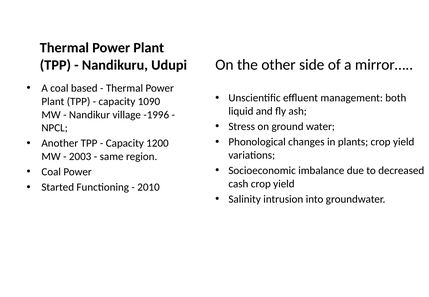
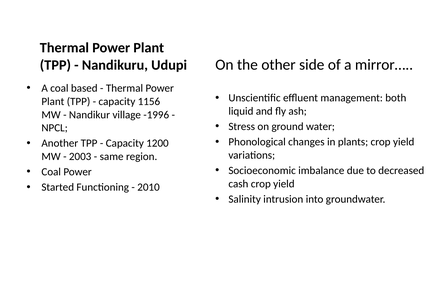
1090: 1090 -> 1156
